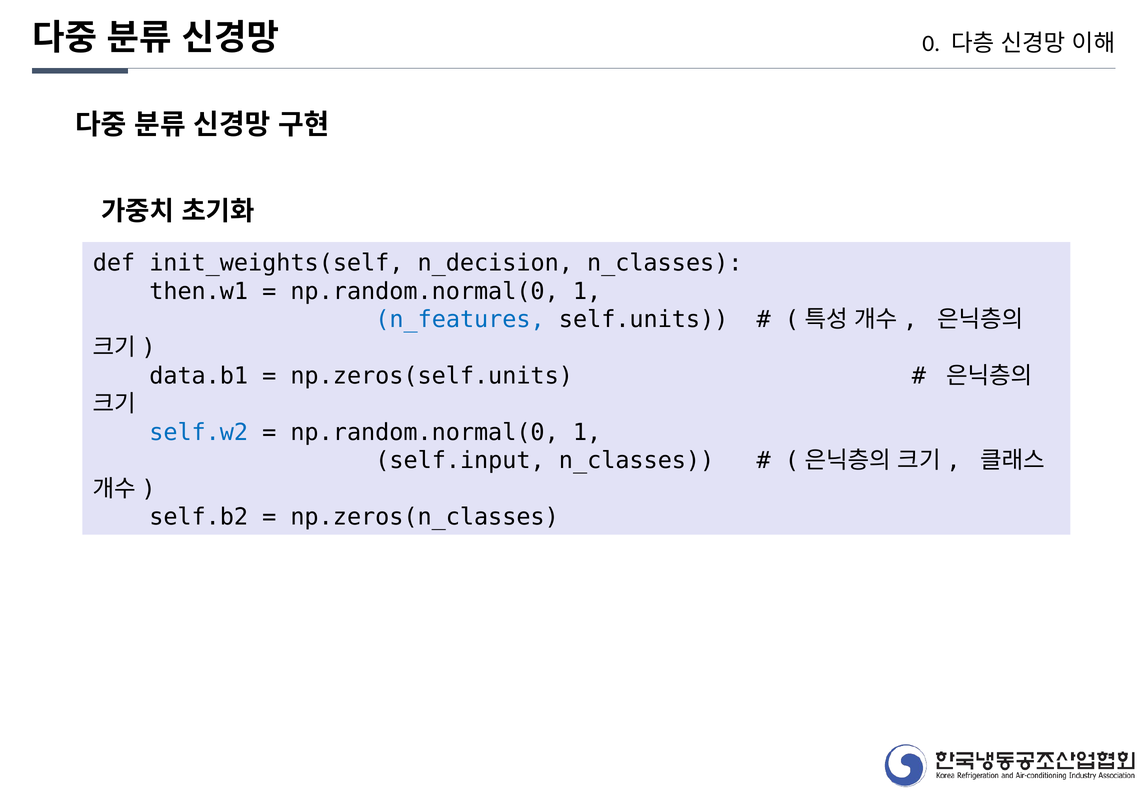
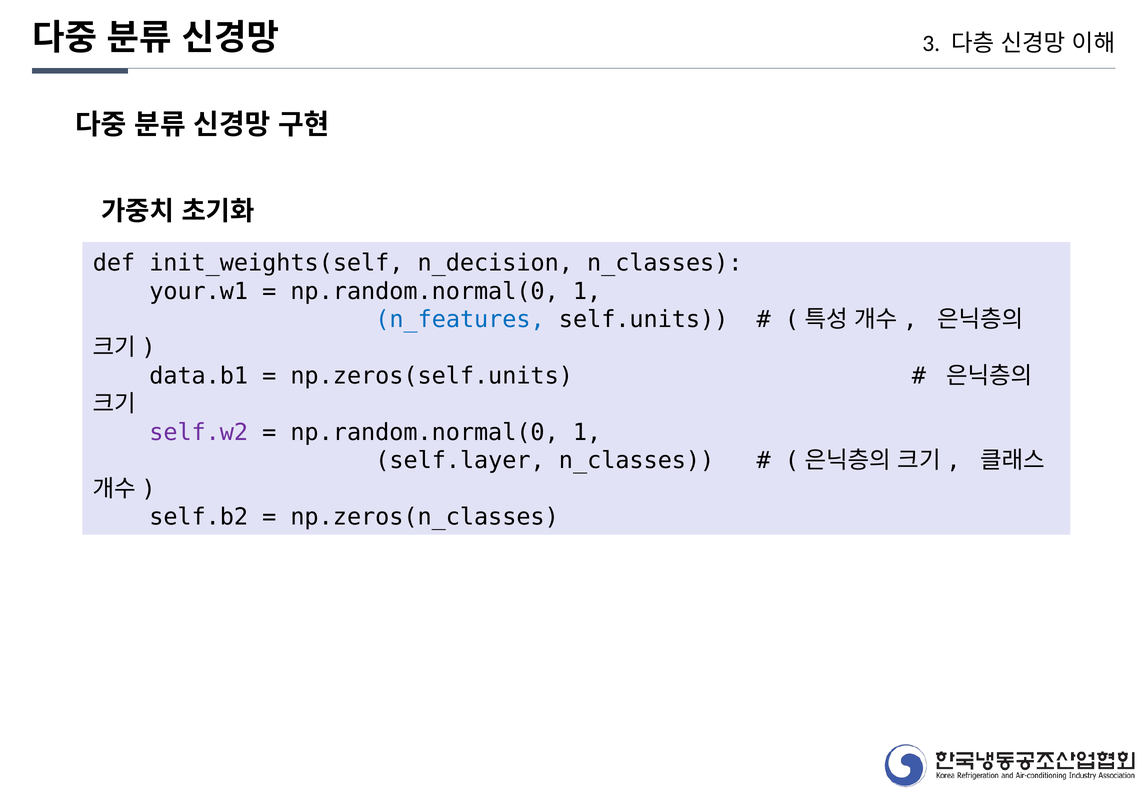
0: 0 -> 3
then.w1: then.w1 -> your.w1
self.w2 colour: blue -> purple
self.input: self.input -> self.layer
